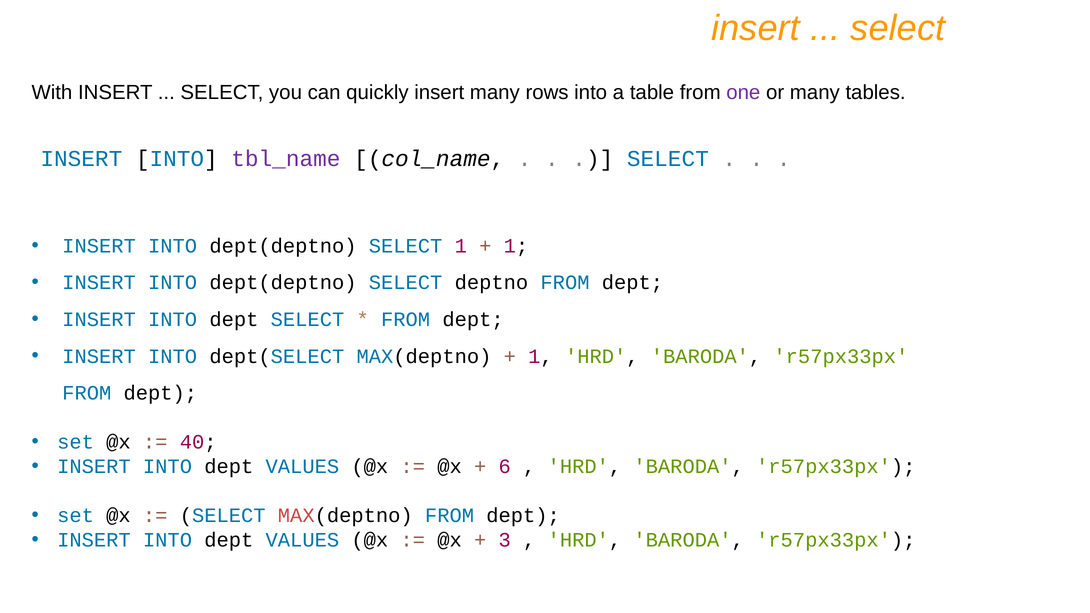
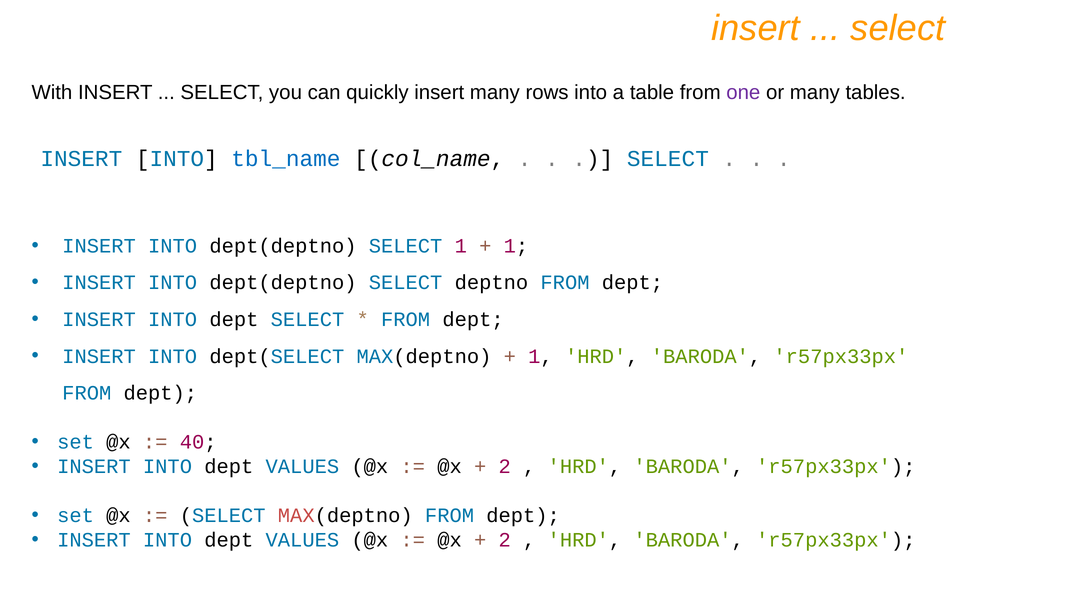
tbl_name colour: purple -> blue
6 at (505, 467): 6 -> 2
3 at (505, 540): 3 -> 2
